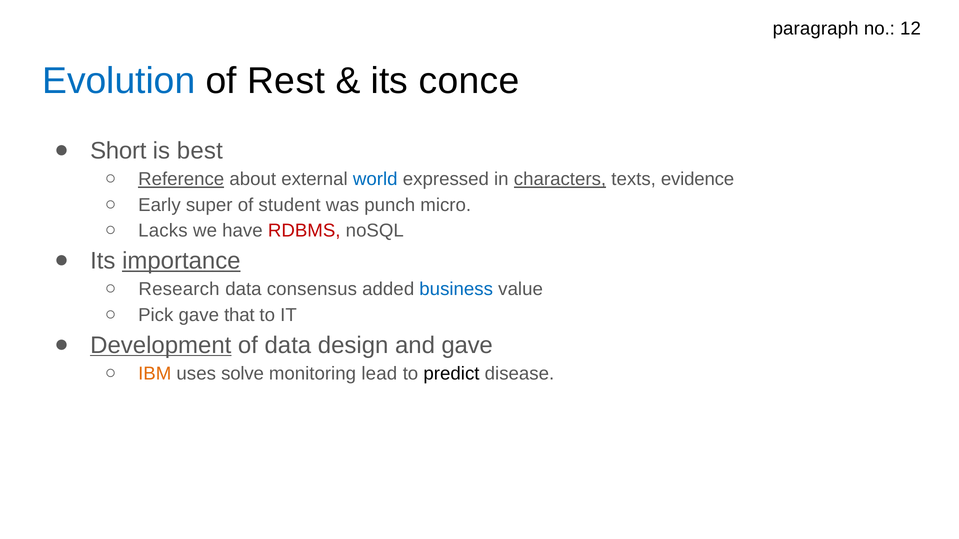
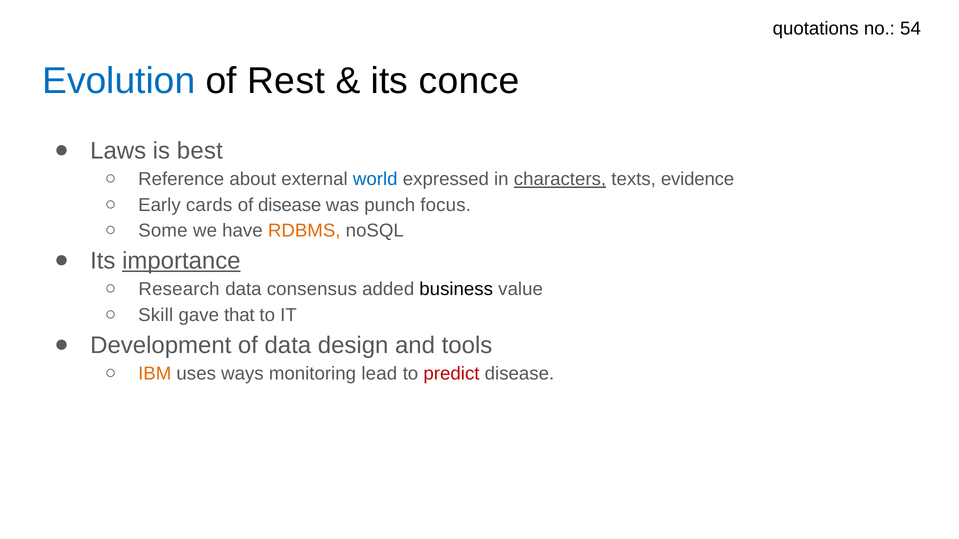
paragraph: paragraph -> quotations
12: 12 -> 54
Short: Short -> Laws
Reference underline: present -> none
super: super -> cards
of student: student -> disease
micro: micro -> focus
Lacks: Lacks -> Some
RDBMS colour: red -> orange
business colour: blue -> black
Pick: Pick -> Skill
Development underline: present -> none
and gave: gave -> tools
solve: solve -> ways
predict colour: black -> red
